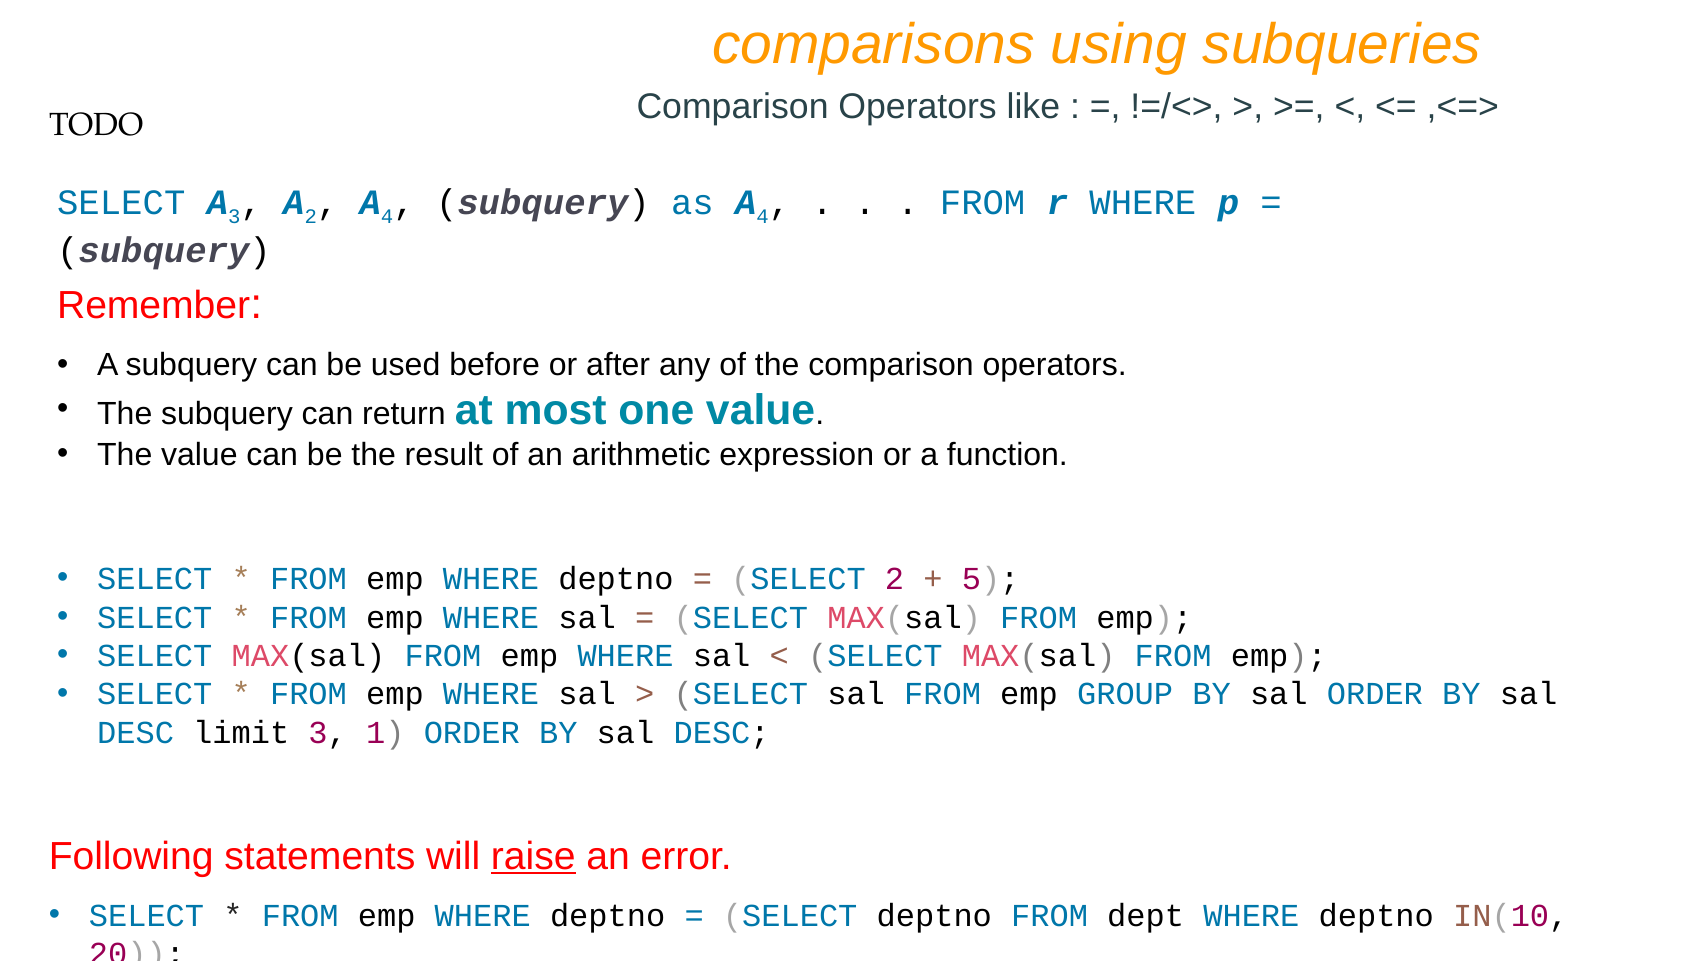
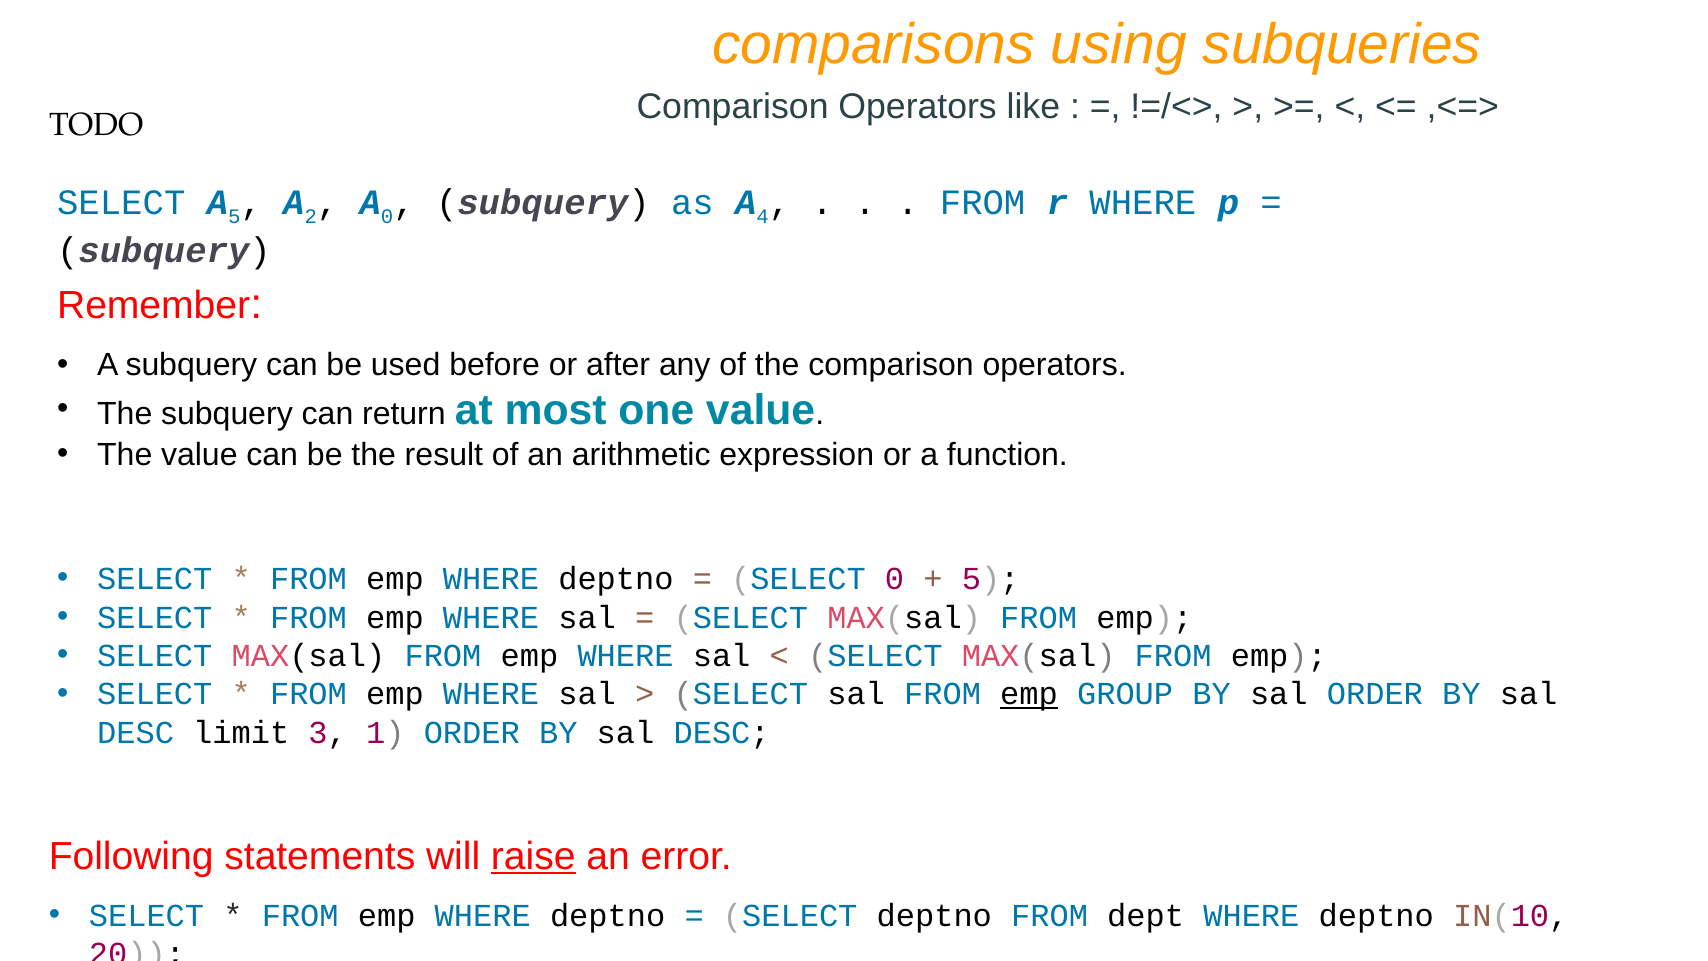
A 3: 3 -> 5
4 at (387, 216): 4 -> 0
SELECT 2: 2 -> 0
emp at (1029, 694) underline: none -> present
